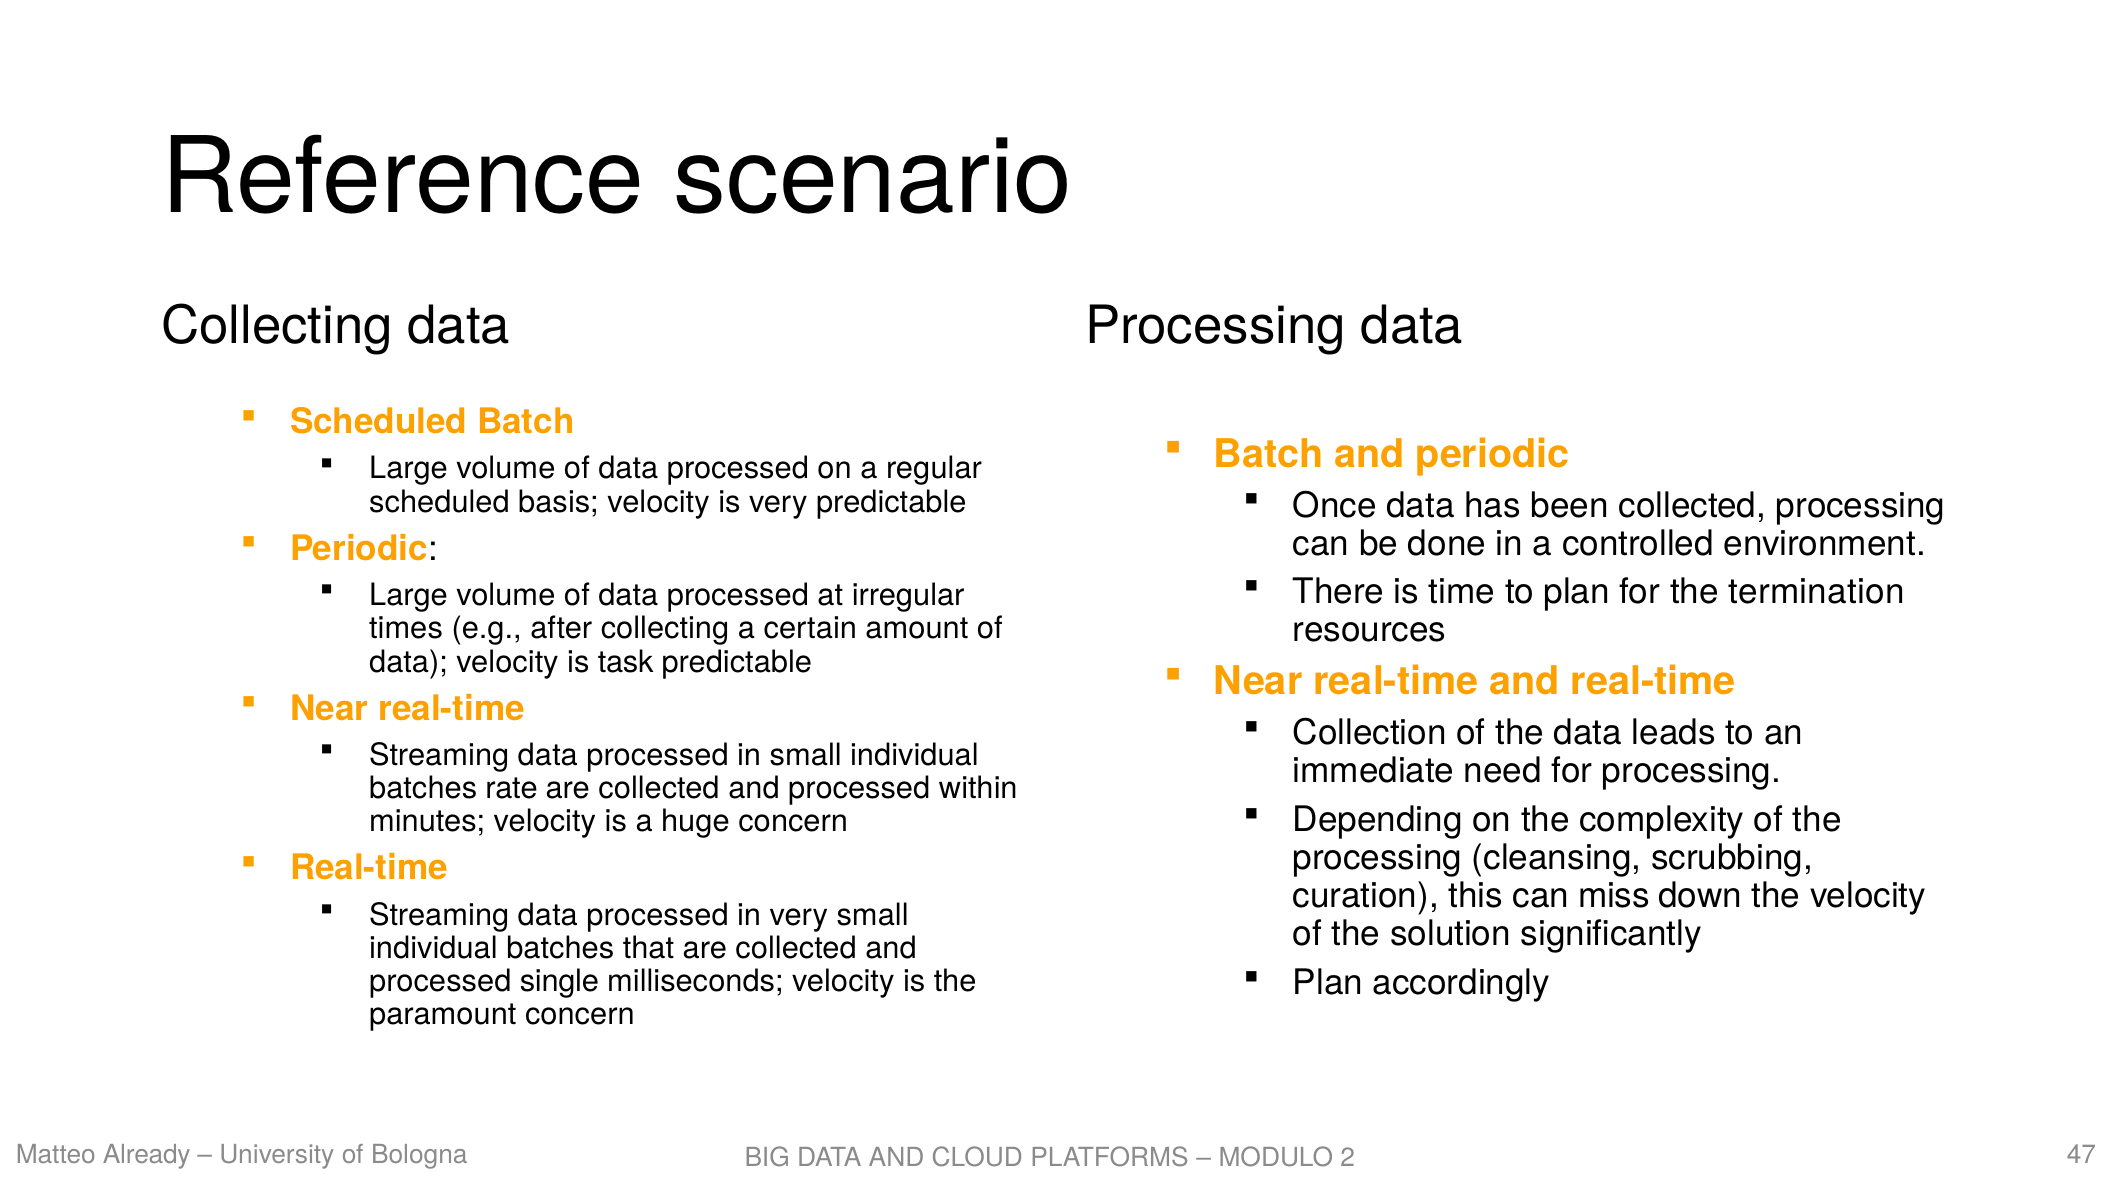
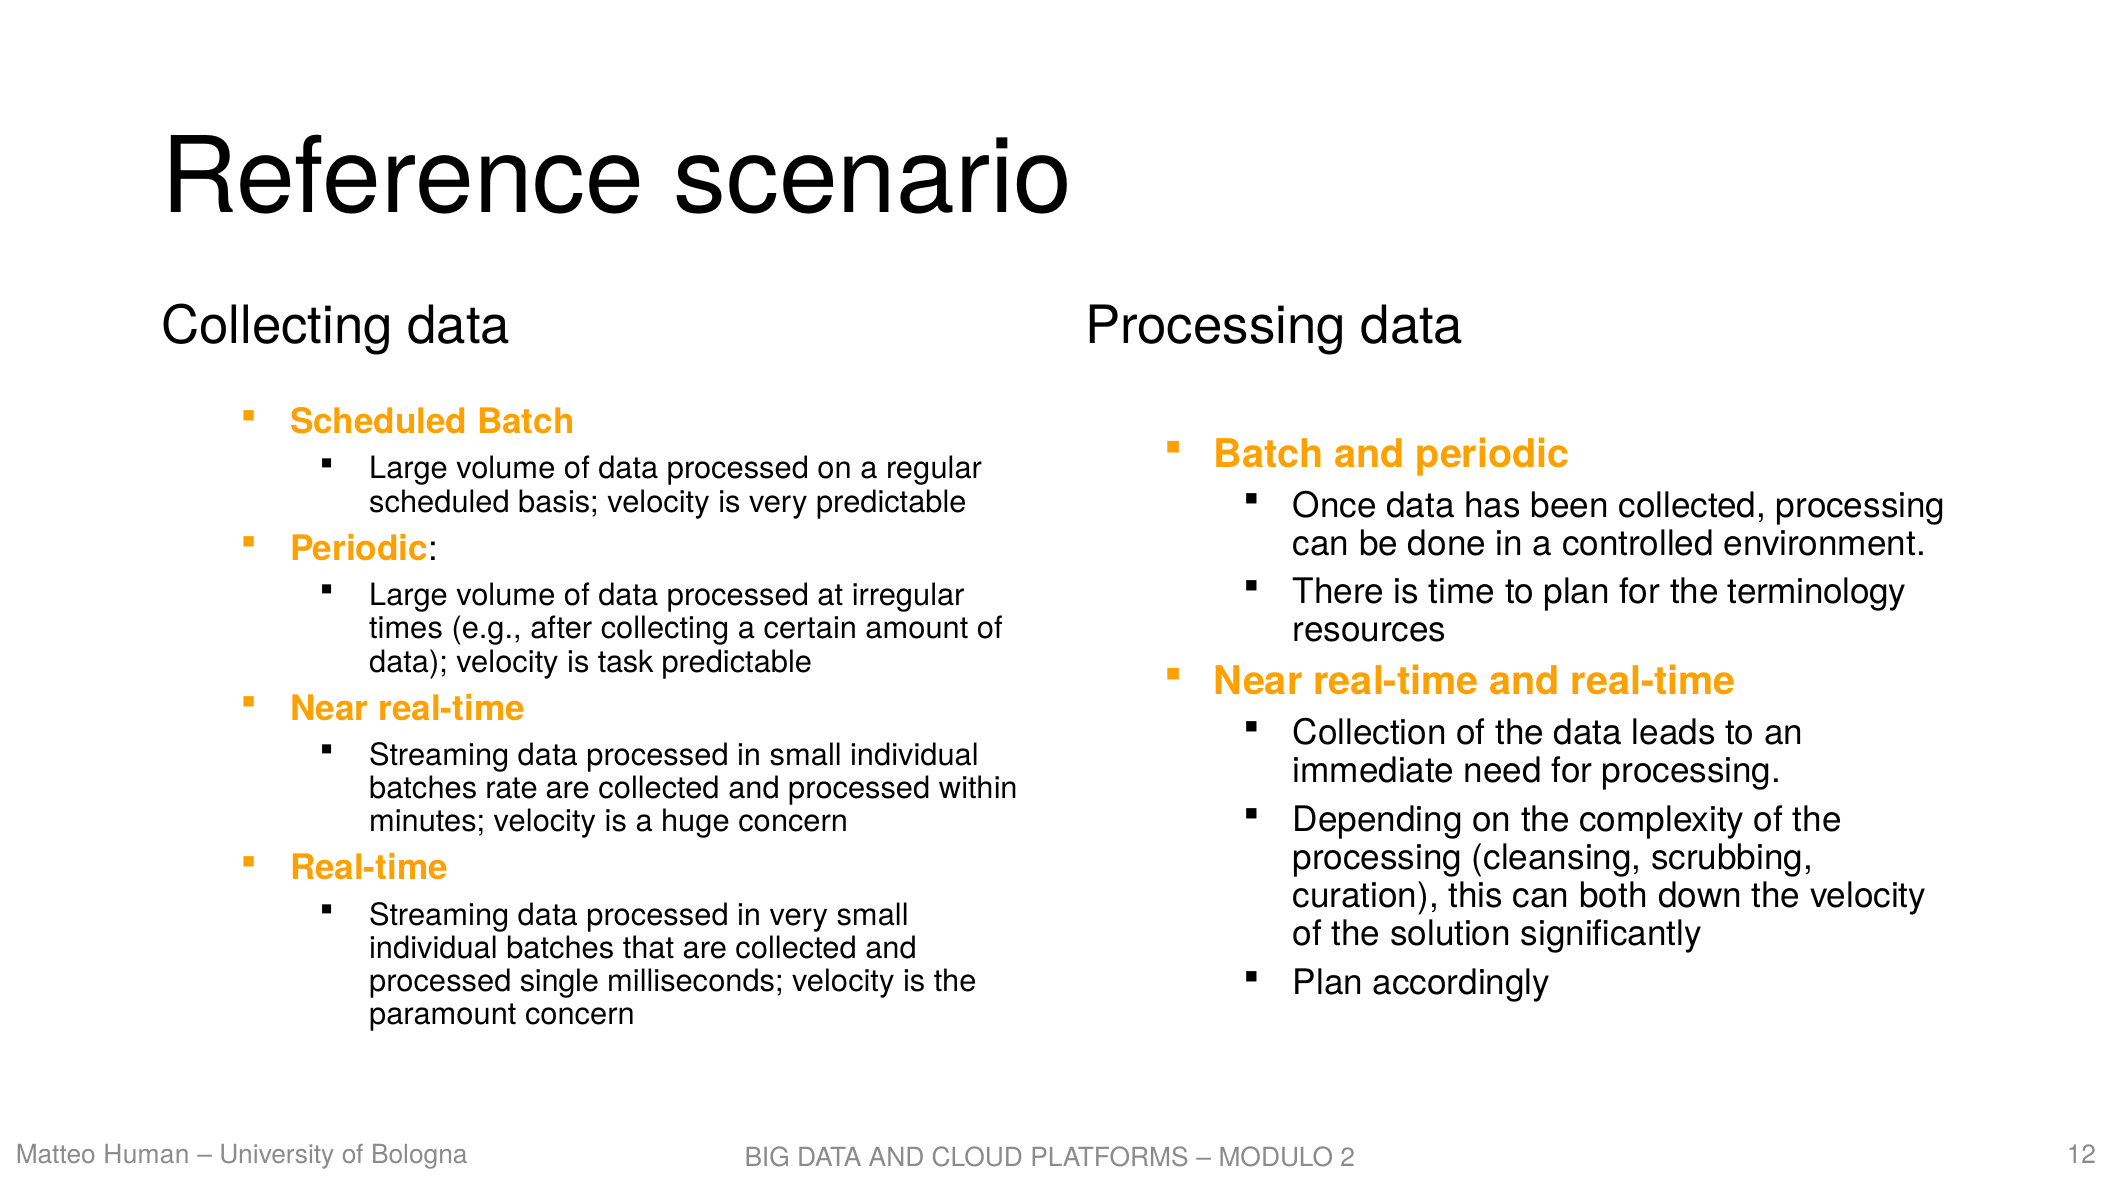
termination: termination -> terminology
miss: miss -> both
Already: Already -> Human
47: 47 -> 12
